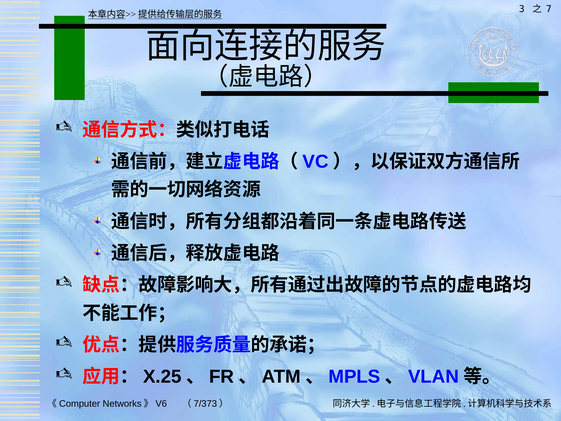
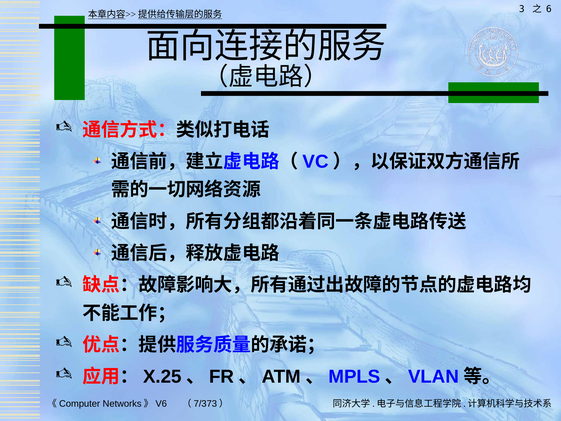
7: 7 -> 6
